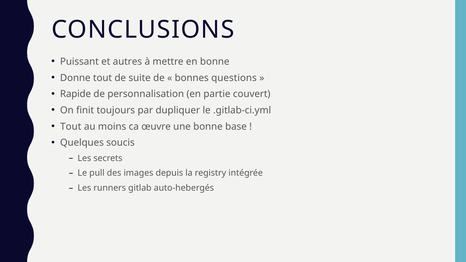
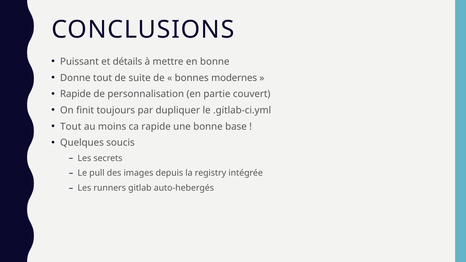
autres: autres -> détails
questions: questions -> modernes
ca œuvre: œuvre -> rapide
